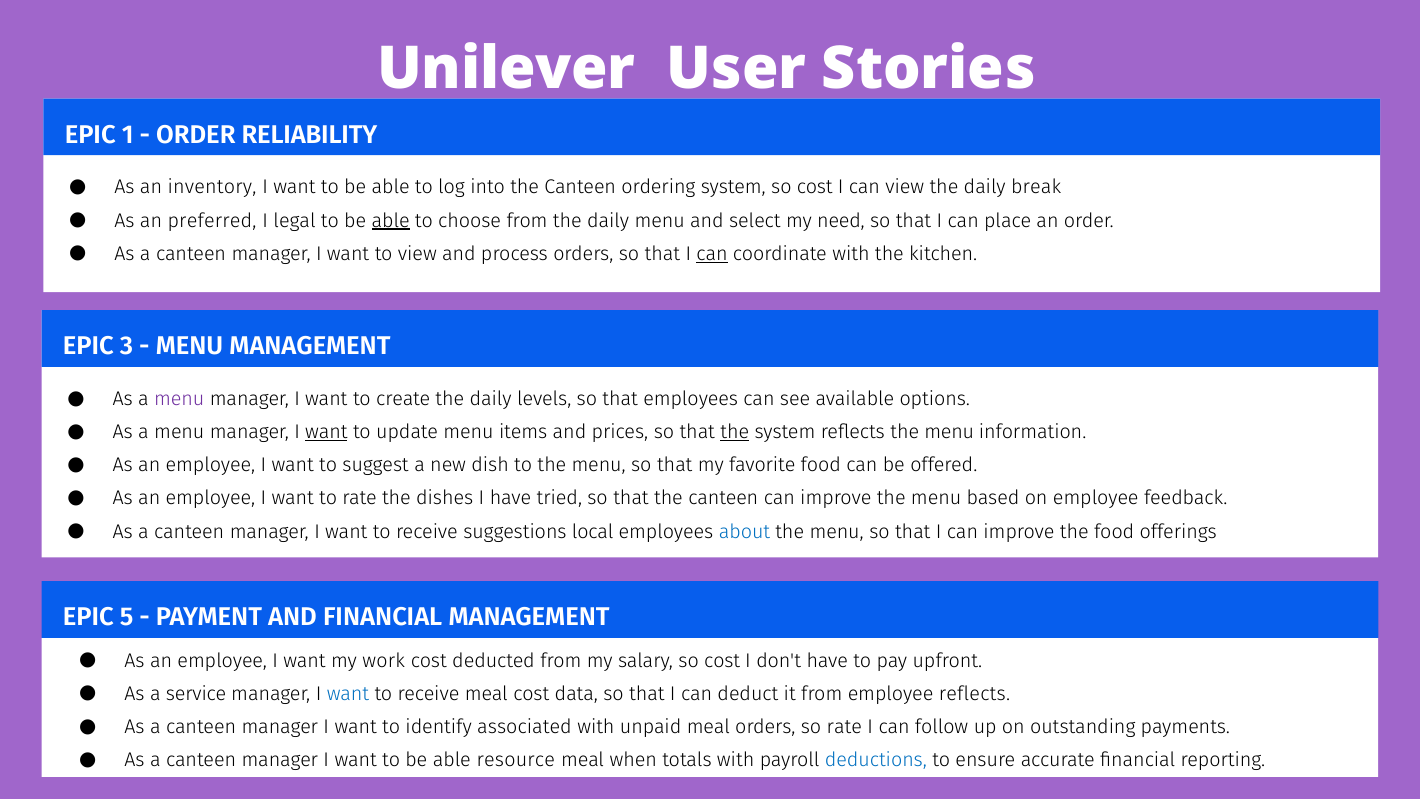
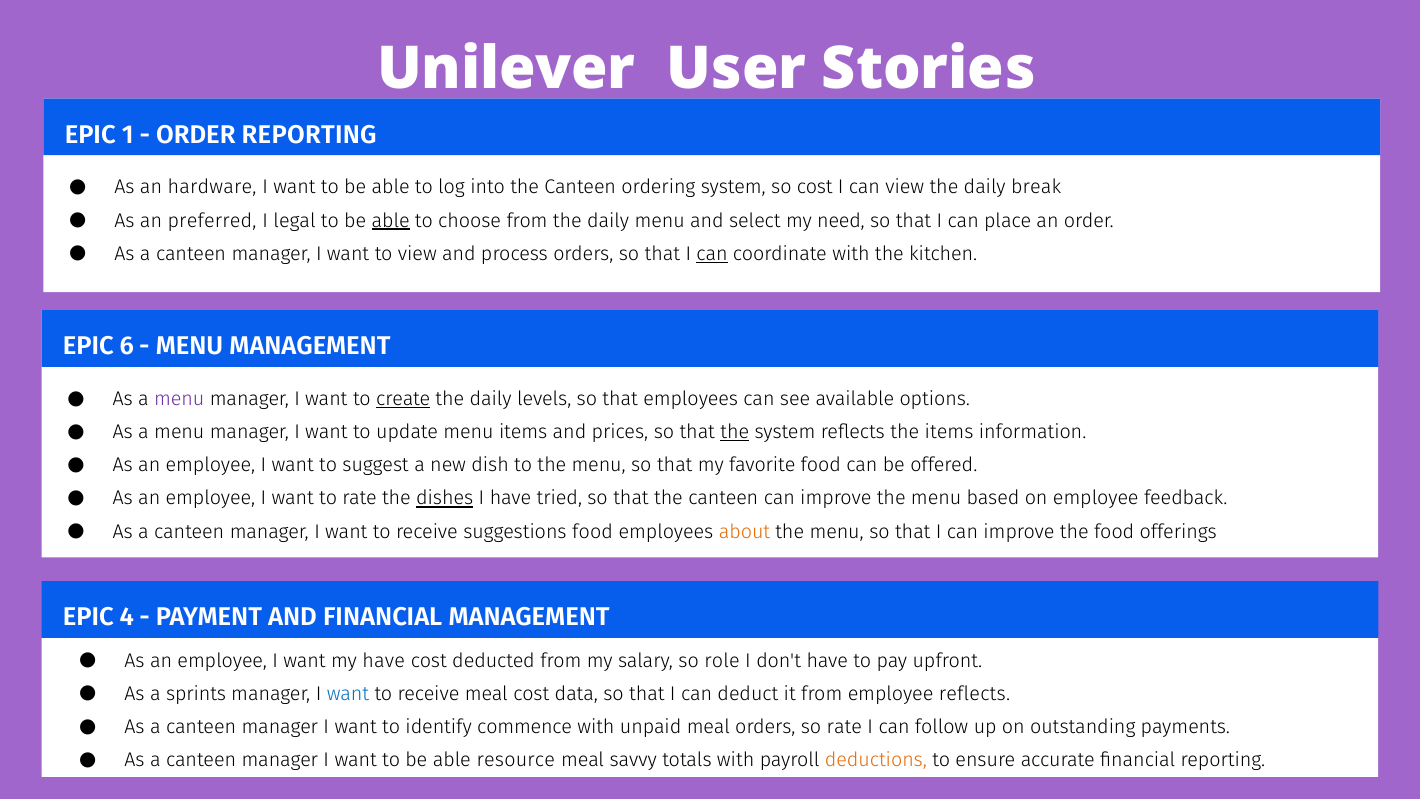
ORDER RELIABILITY: RELIABILITY -> REPORTING
inventory: inventory -> hardware
3: 3 -> 6
create underline: none -> present
want at (326, 432) underline: present -> none
reflects the menu: menu -> items
dishes underline: none -> present
suggestions local: local -> food
about colour: blue -> orange
5: 5 -> 4
my work: work -> have
salary so cost: cost -> role
service: service -> sprints
associated: associated -> commence
when: when -> savvy
deductions colour: blue -> orange
